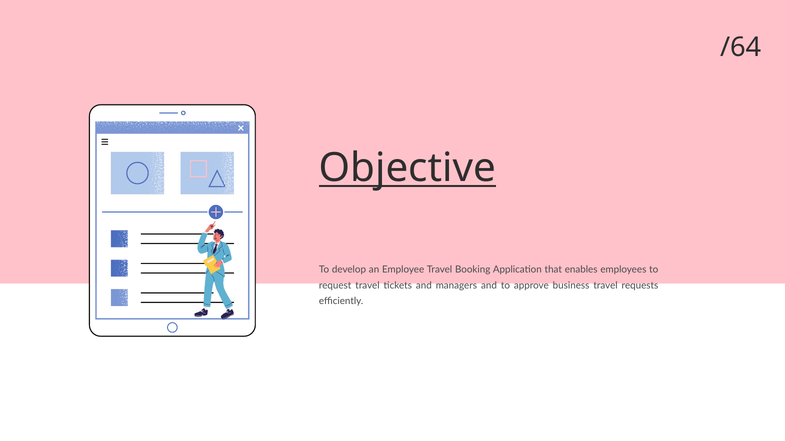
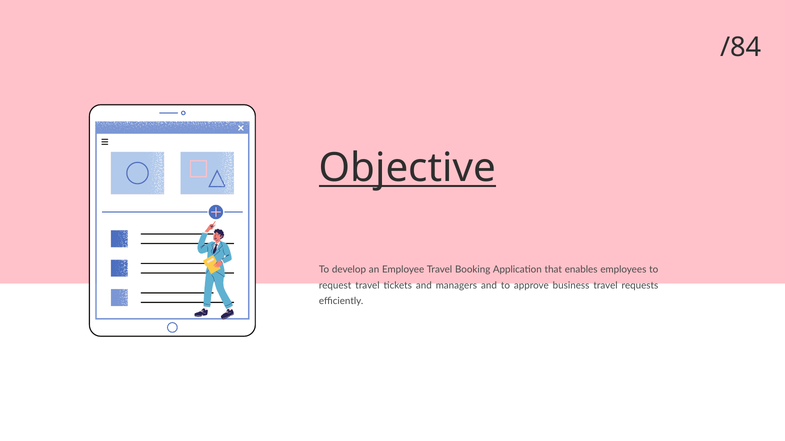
/64: /64 -> /84
